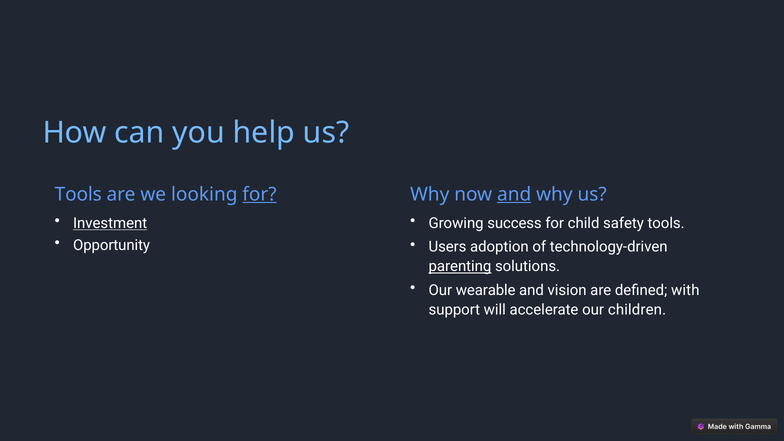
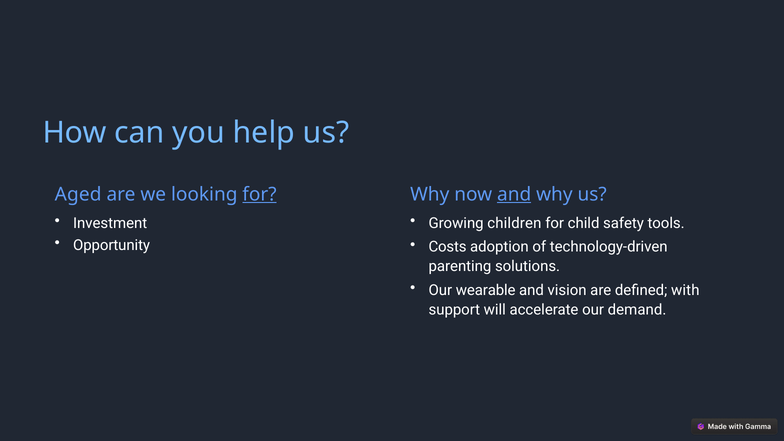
Tools at (78, 194): Tools -> Aged
Investment underline: present -> none
success: success -> children
Users: Users -> Costs
parenting underline: present -> none
children: children -> demand
